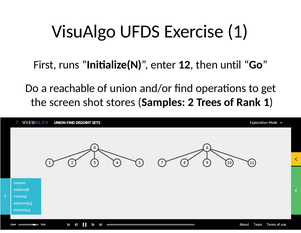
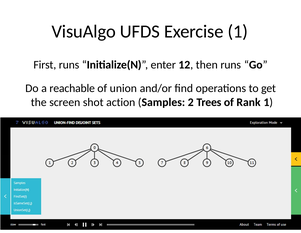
then until: until -> runs
stores: stores -> action
